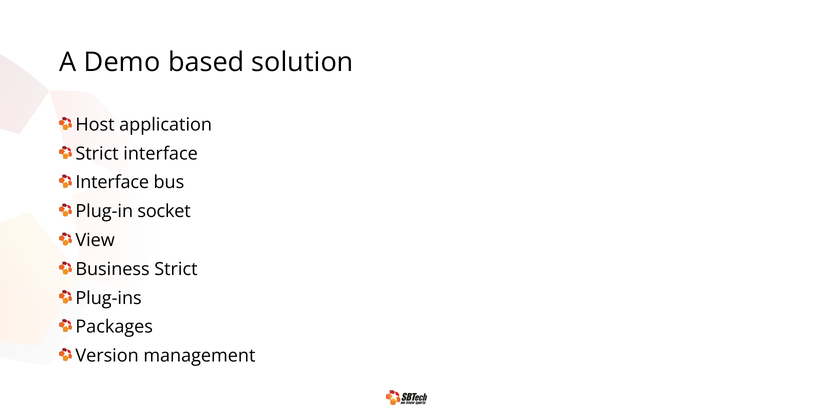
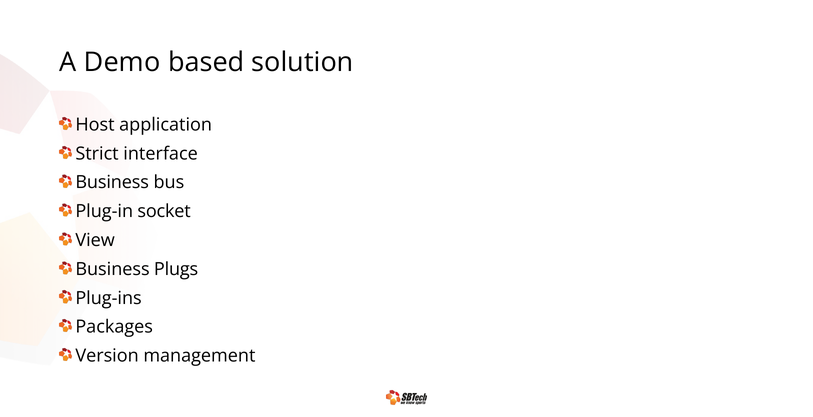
Interface at (112, 183): Interface -> Business
Business Strict: Strict -> Plugs
